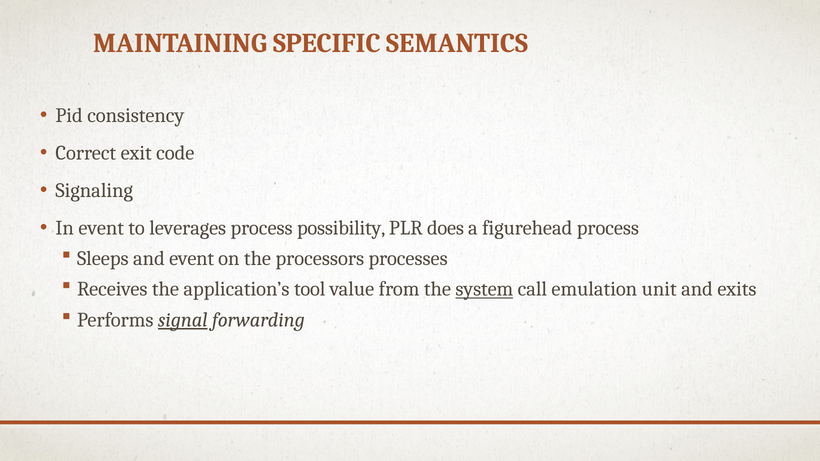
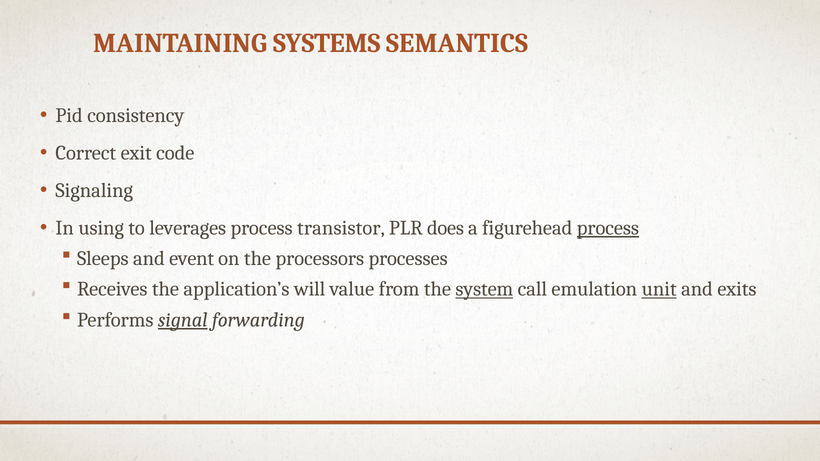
SPECIFIC: SPECIFIC -> SYSTEMS
In event: event -> using
possibility: possibility -> transistor
process at (608, 228) underline: none -> present
tool: tool -> will
unit underline: none -> present
